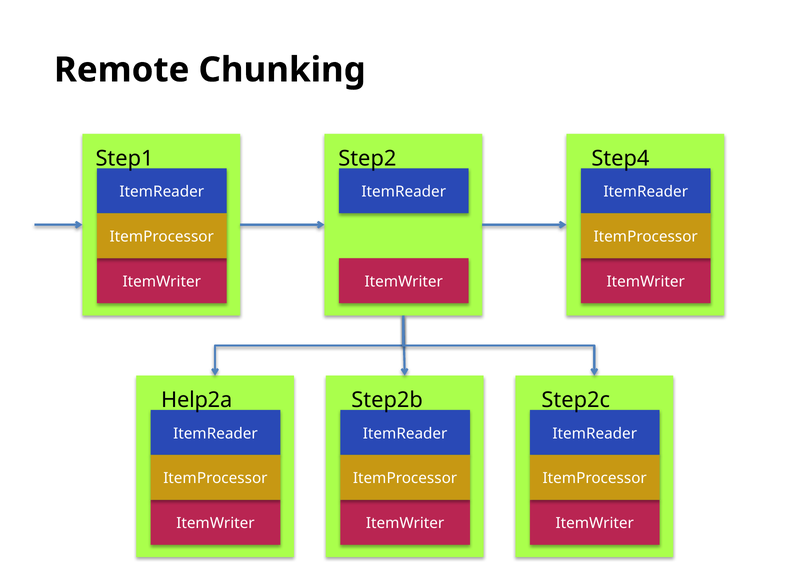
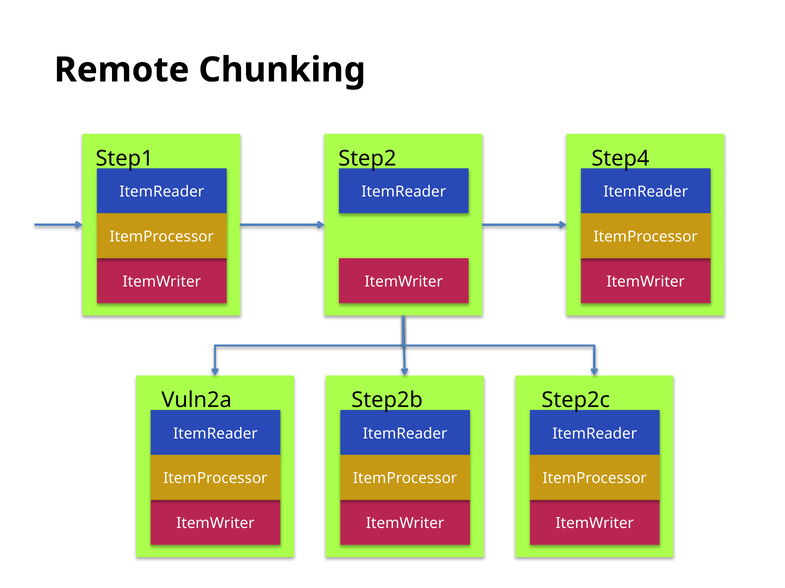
Help2a: Help2a -> Vuln2a
